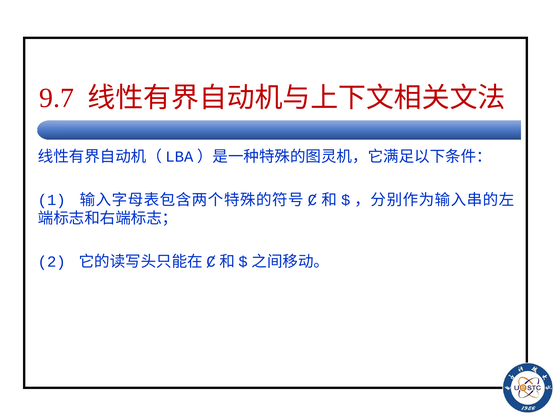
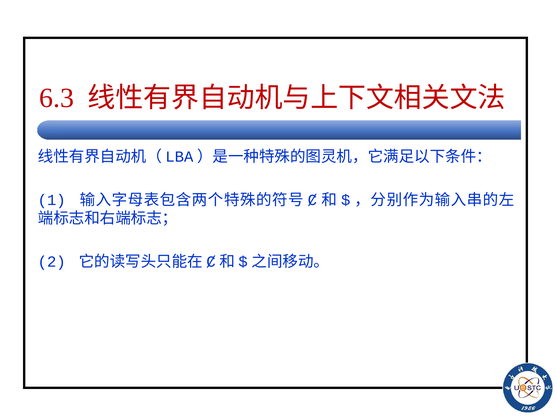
9.7: 9.7 -> 6.3
